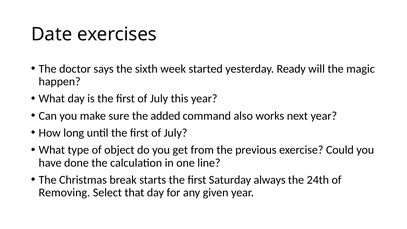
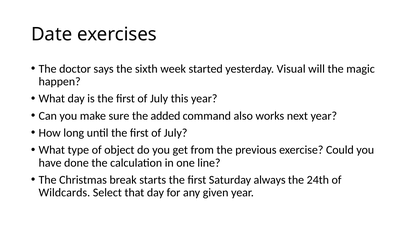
Ready: Ready -> Visual
Removing: Removing -> Wildcards
